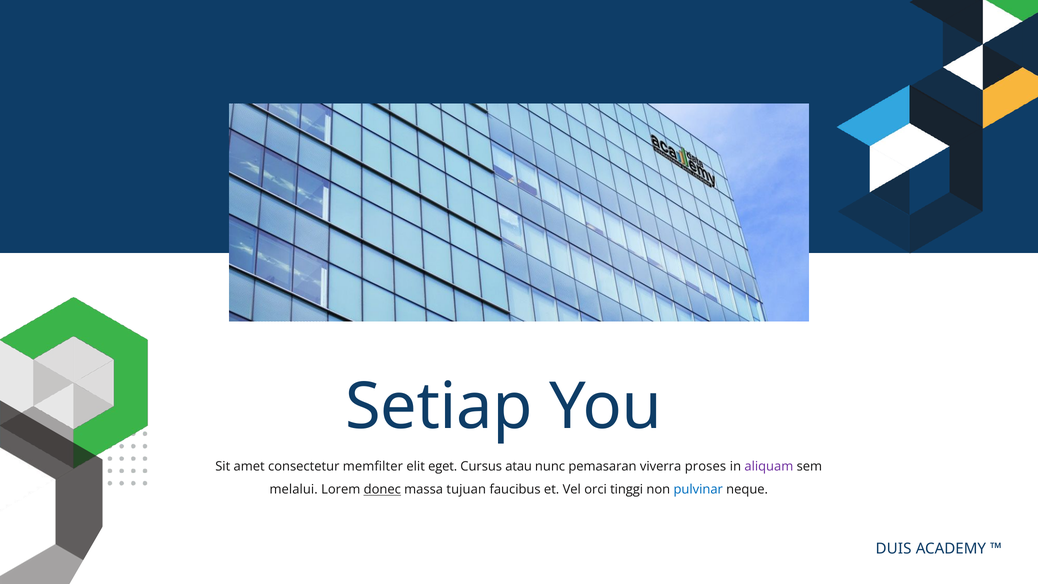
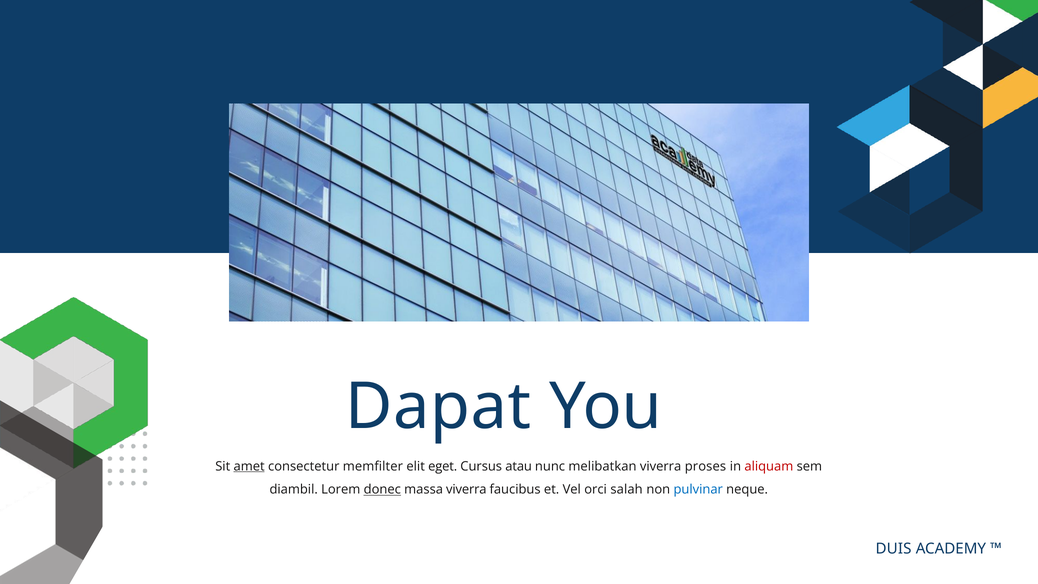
Setiap: Setiap -> Dapat
amet underline: none -> present
pemasaran: pemasaran -> melibatkan
aliquam colour: purple -> red
melalui: melalui -> diambil
massa tujuan: tujuan -> viverra
tinggi: tinggi -> salah
